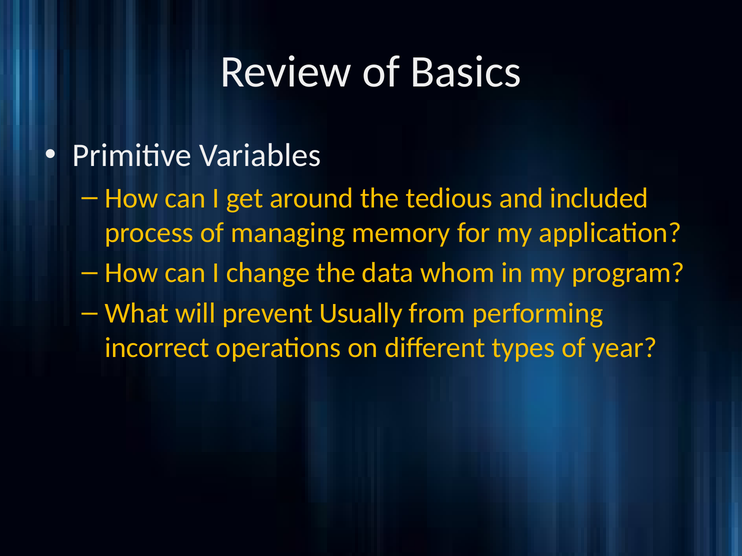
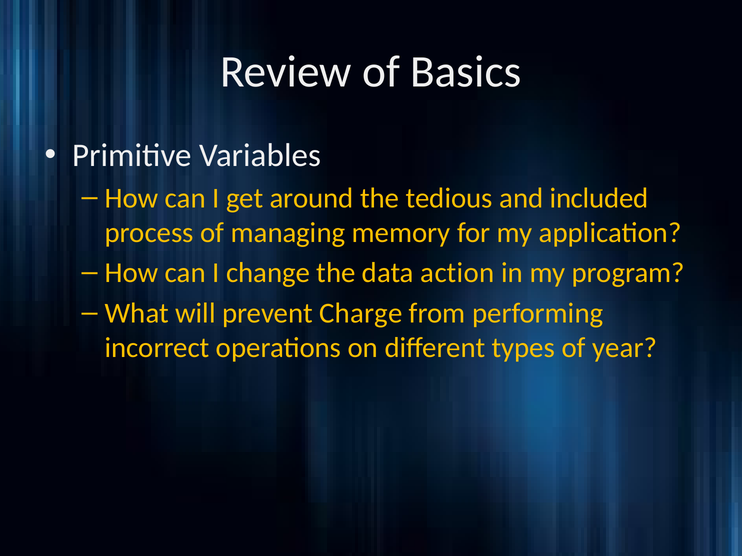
whom: whom -> action
Usually: Usually -> Charge
